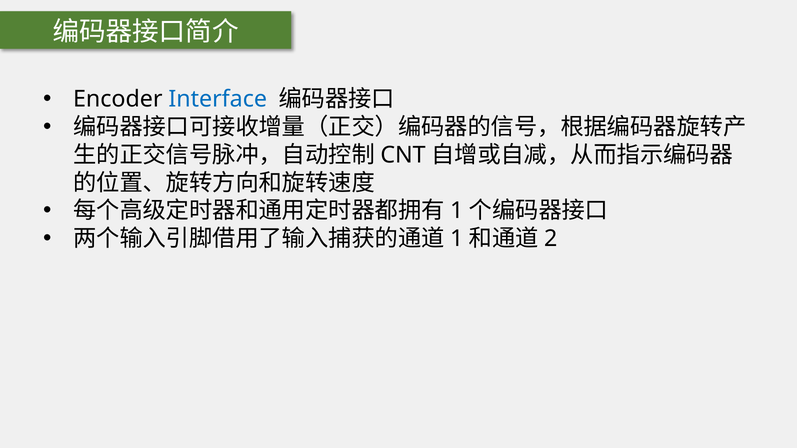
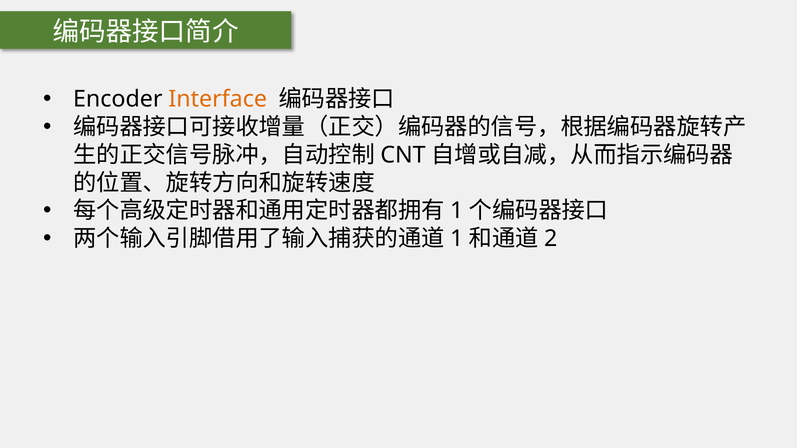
Interface colour: blue -> orange
